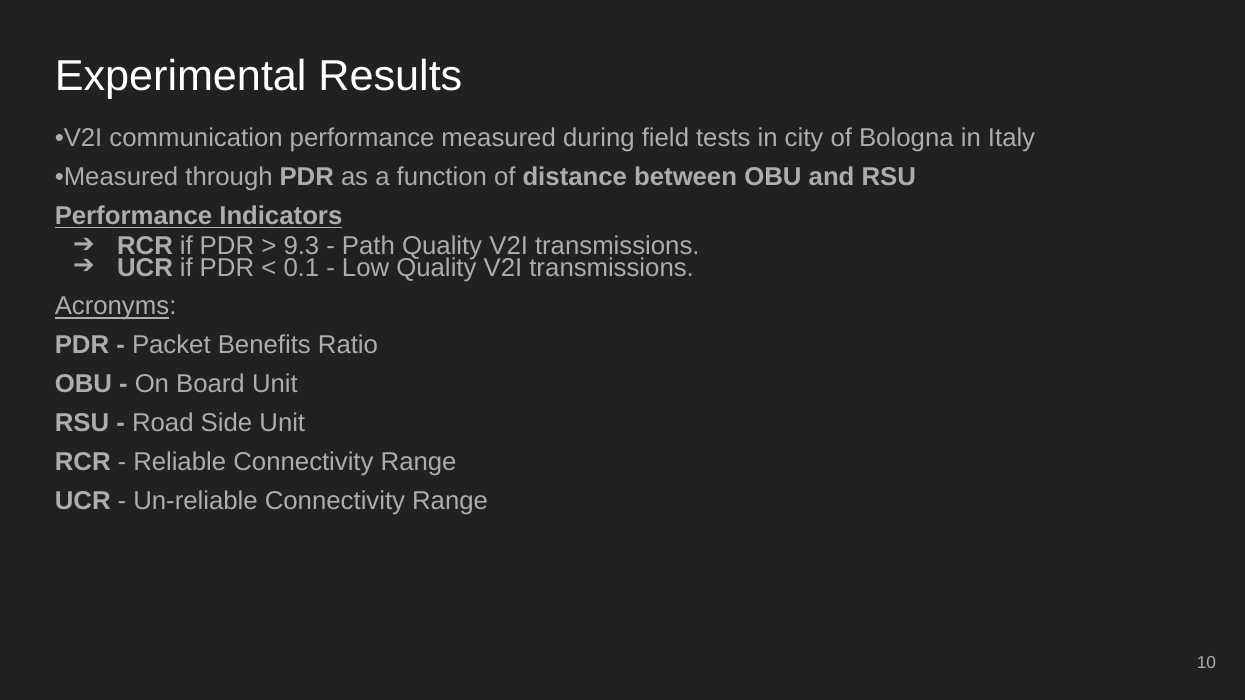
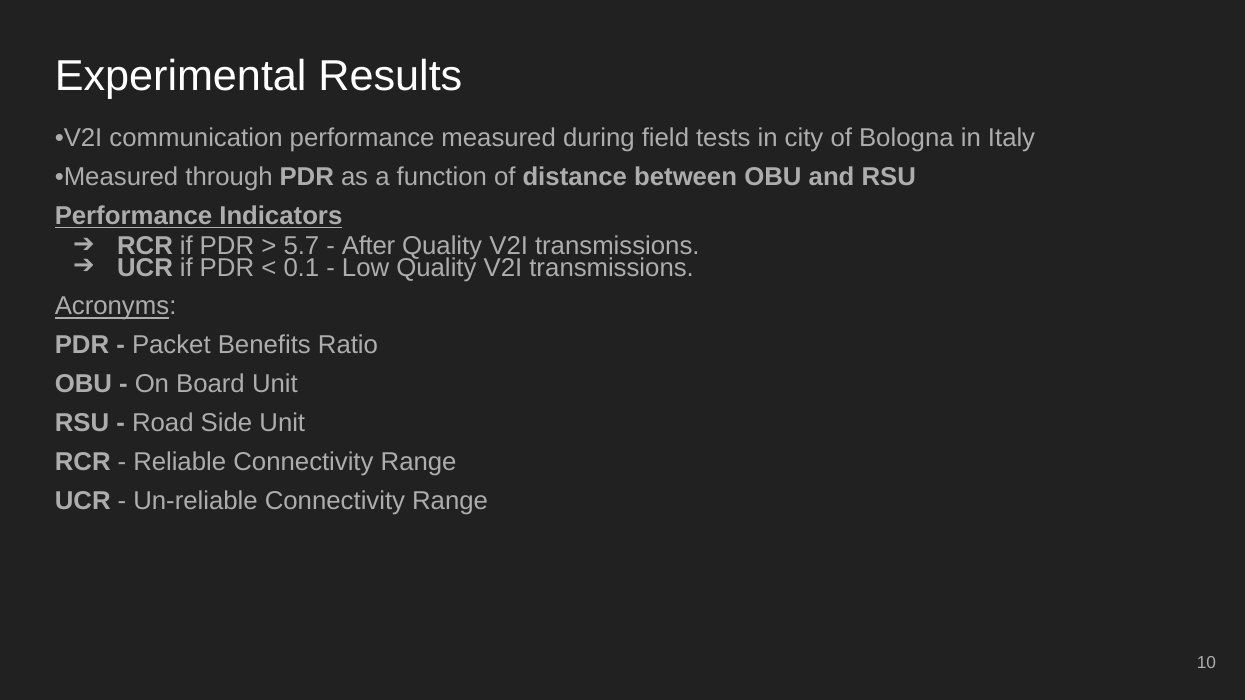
9.3: 9.3 -> 5.7
Path: Path -> After
